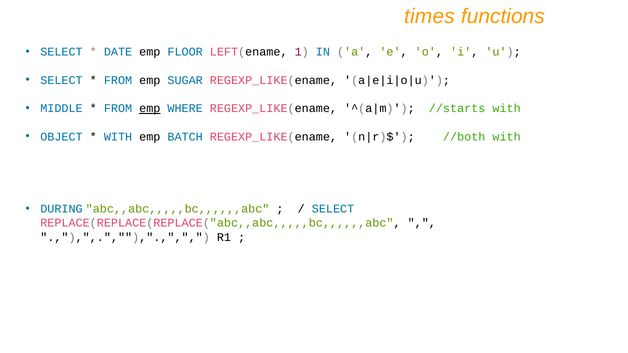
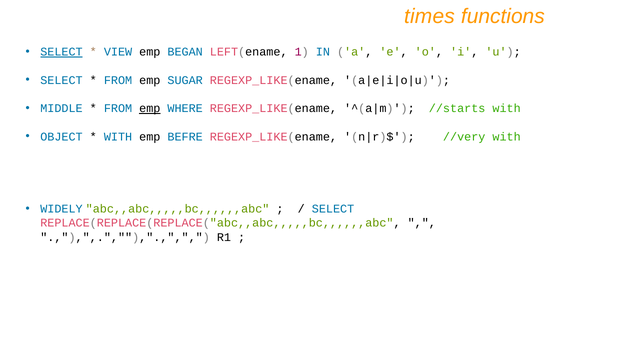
SELECT at (61, 52) underline: none -> present
DATE: DATE -> VIEW
FLOOR: FLOOR -> BEGAN
BATCH: BATCH -> BEFRE
//both: //both -> //very
DURING: DURING -> WIDELY
